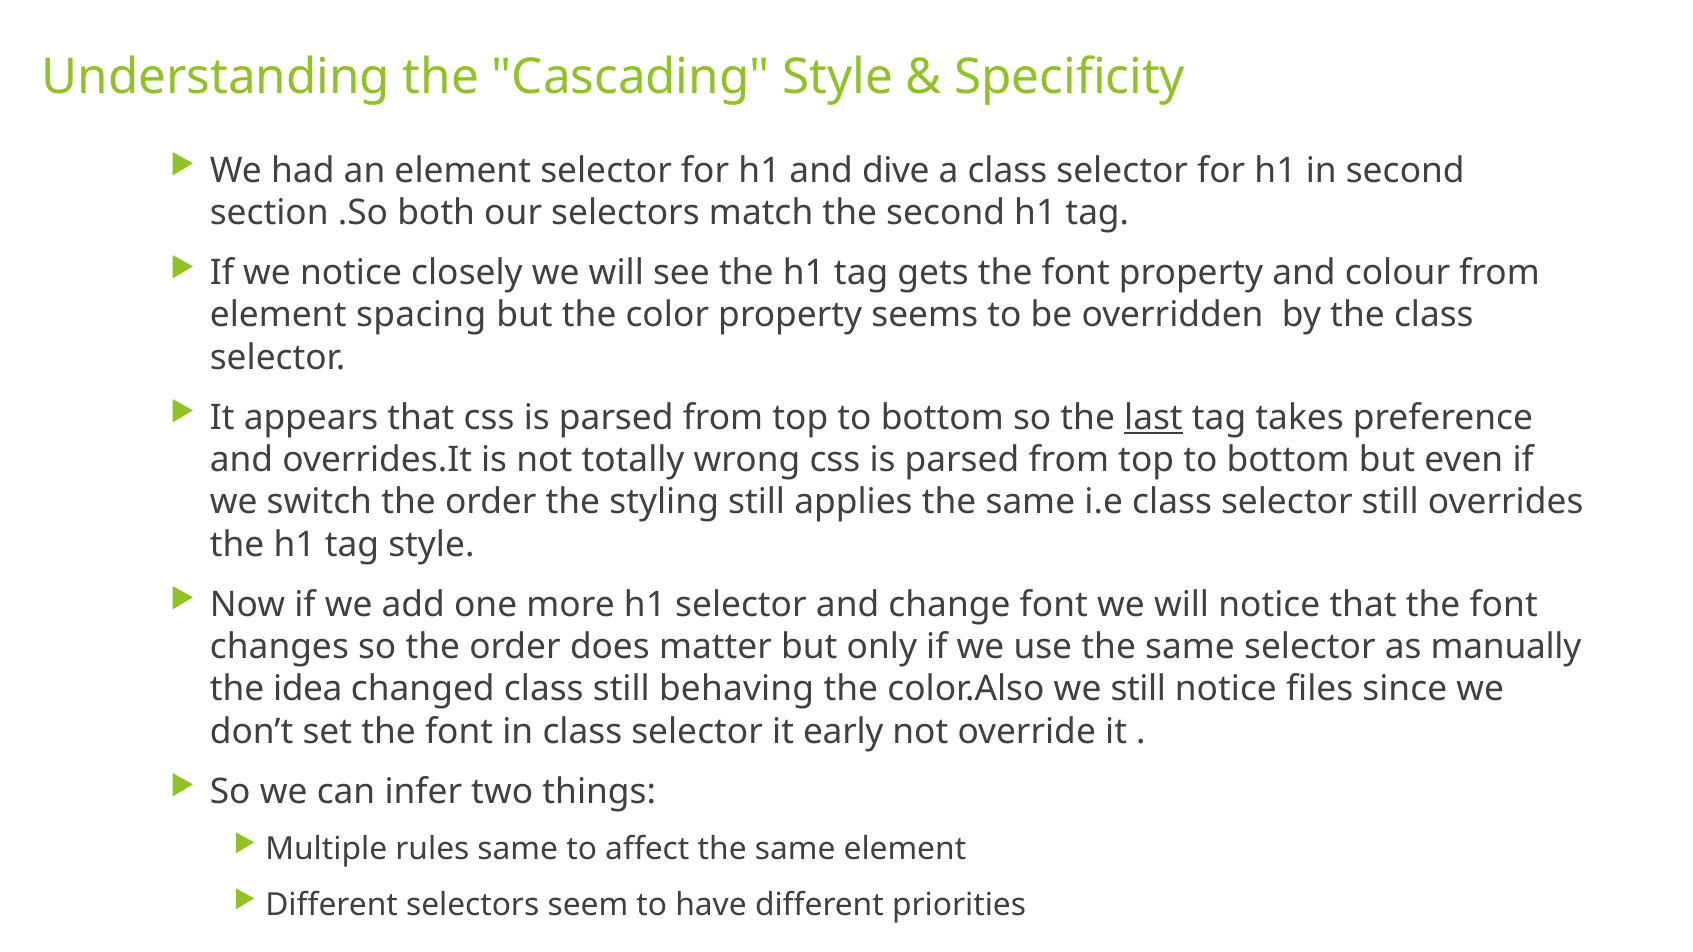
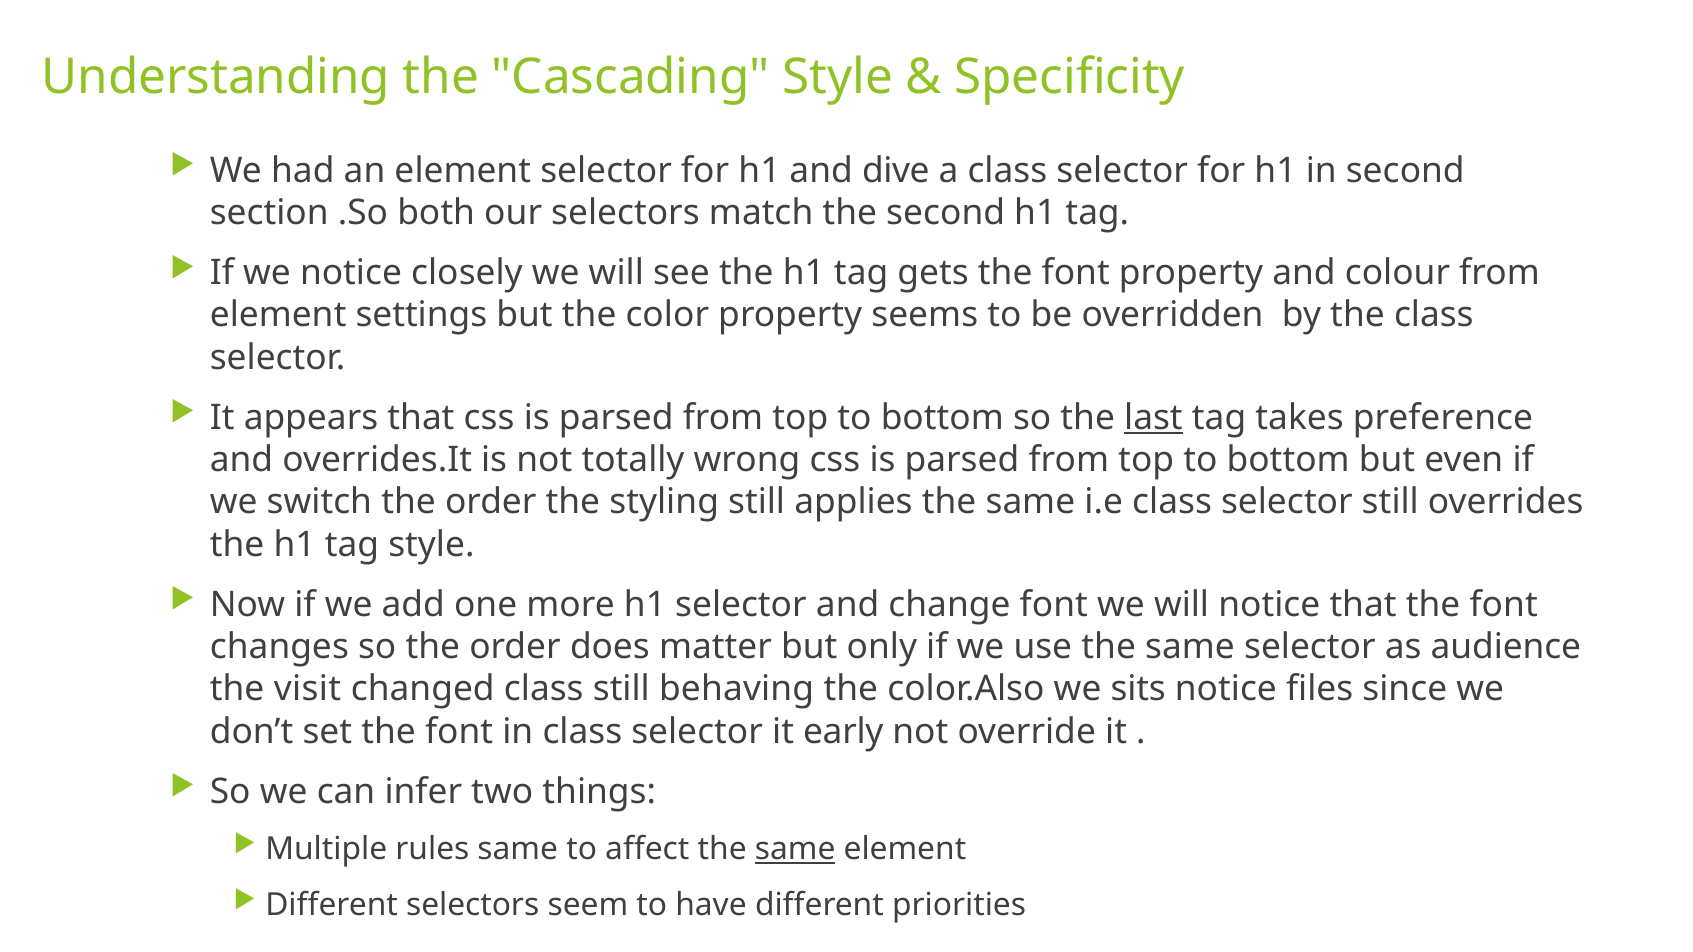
spacing: spacing -> settings
manually: manually -> audience
idea: idea -> visit
we still: still -> sits
same at (795, 849) underline: none -> present
